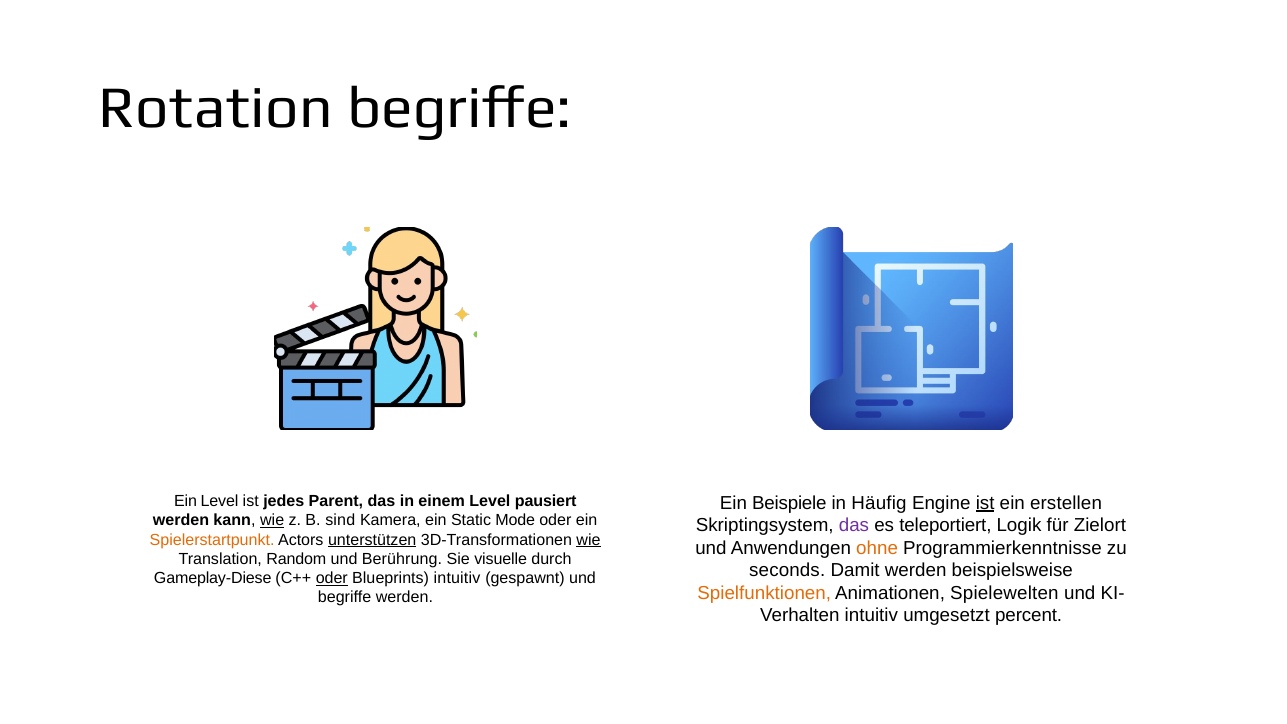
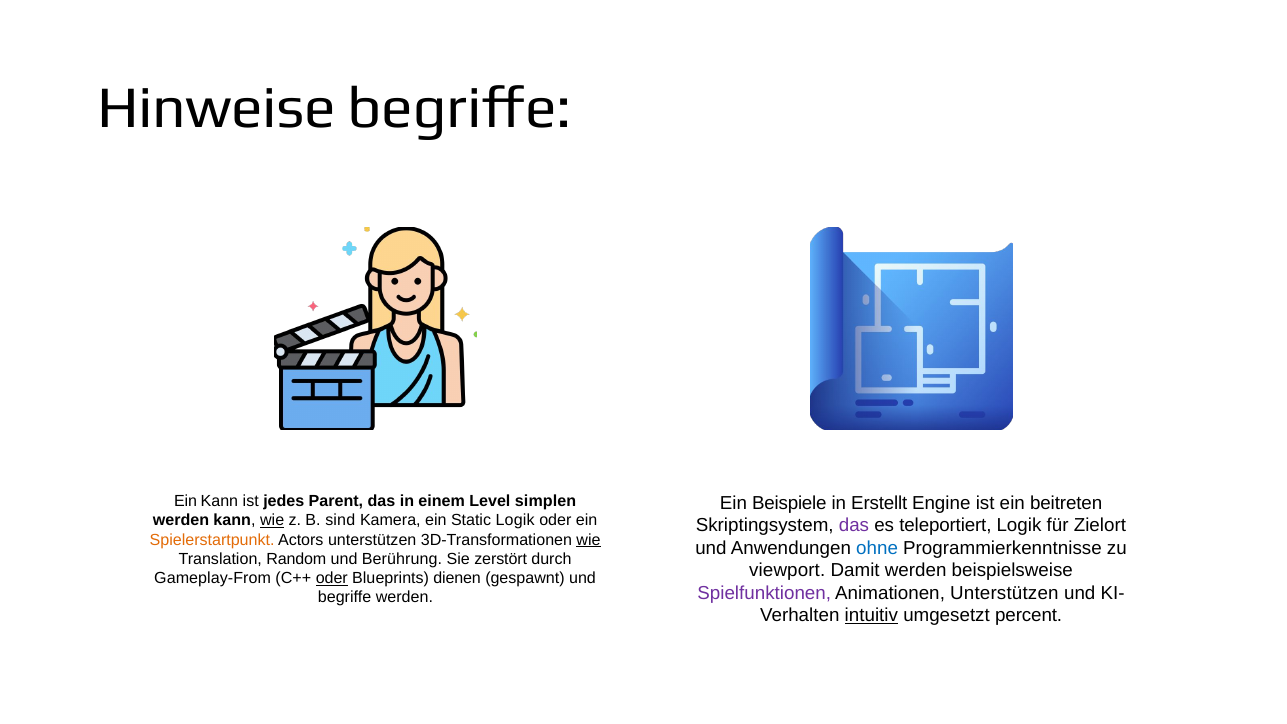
Rotation: Rotation -> Hinweise
Ein Level: Level -> Kann
pausiert: pausiert -> simplen
Häufig: Häufig -> Erstellt
ist at (985, 503) underline: present -> none
erstellen: erstellen -> beitreten
Static Mode: Mode -> Logik
unterstützen at (372, 540) underline: present -> none
ohne colour: orange -> blue
visuelle: visuelle -> zerstört
seconds: seconds -> viewport
Gameplay-Diese: Gameplay-Diese -> Gameplay-From
Blueprints intuitiv: intuitiv -> dienen
Spielfunktionen colour: orange -> purple
Animationen Spielewelten: Spielewelten -> Unterstützen
intuitiv at (871, 616) underline: none -> present
